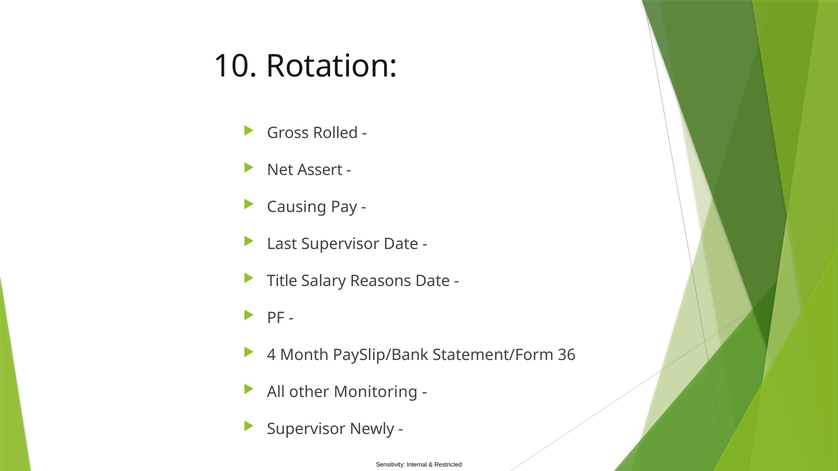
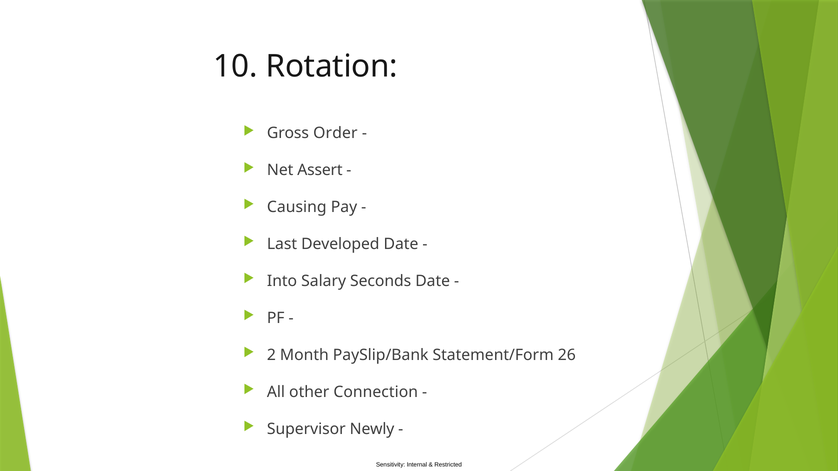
Rolled: Rolled -> Order
Last Supervisor: Supervisor -> Developed
Title: Title -> Into
Reasons: Reasons -> Seconds
4: 4 -> 2
36: 36 -> 26
Monitoring: Monitoring -> Connection
